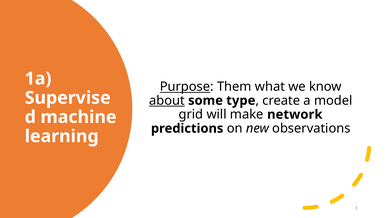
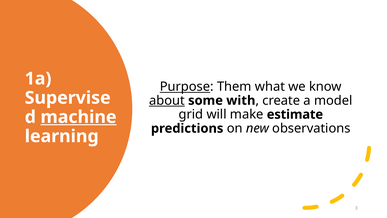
type: type -> with
network: network -> estimate
machine underline: none -> present
